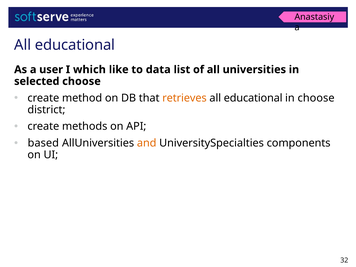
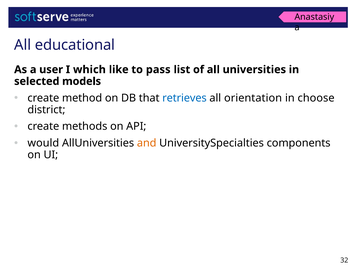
data: data -> pass
selected choose: choose -> models
retrieves colour: orange -> blue
educational at (253, 98): educational -> orientation
based: based -> would
